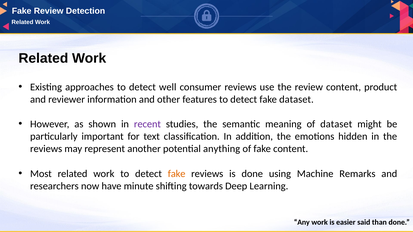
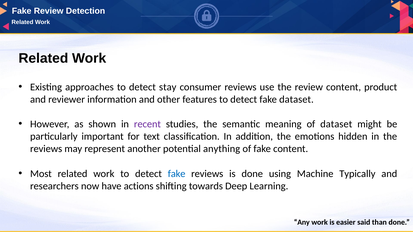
well: well -> stay
fake at (177, 174) colour: orange -> blue
Remarks: Remarks -> Typically
minute: minute -> actions
